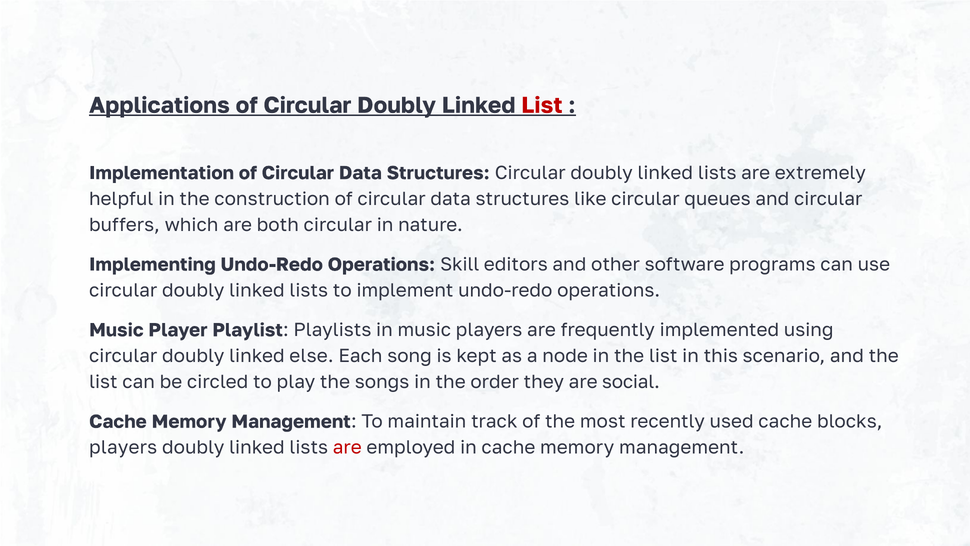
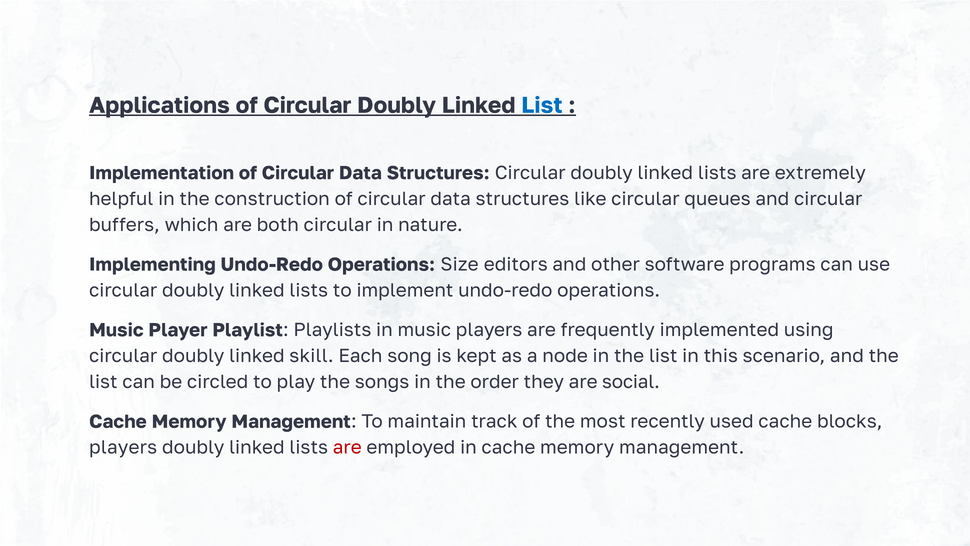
List at (542, 105) colour: red -> blue
Skill: Skill -> Size
else: else -> skill
